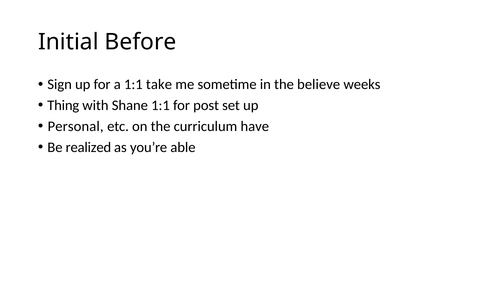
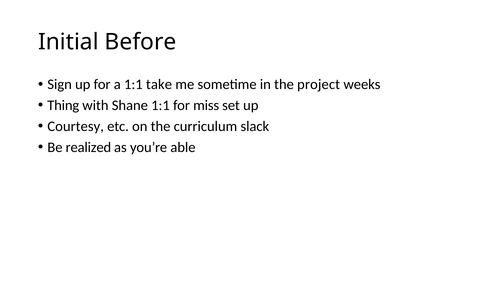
believe: believe -> project
post: post -> miss
Personal: Personal -> Courtesy
have: have -> slack
